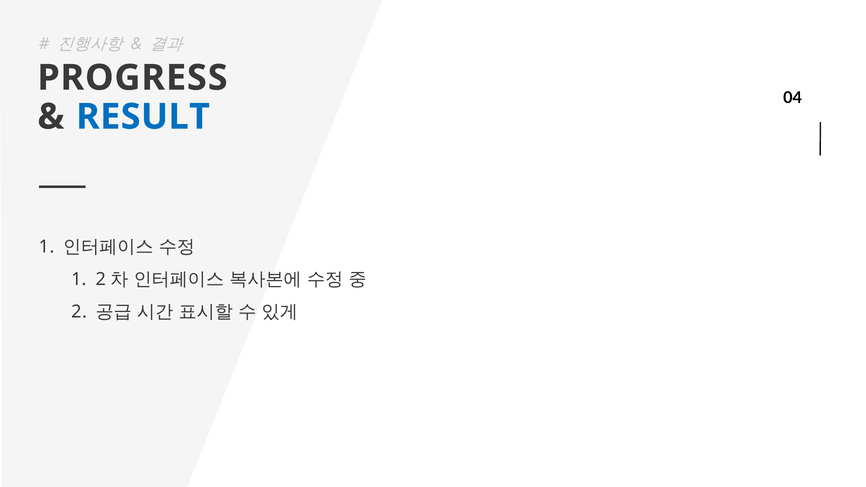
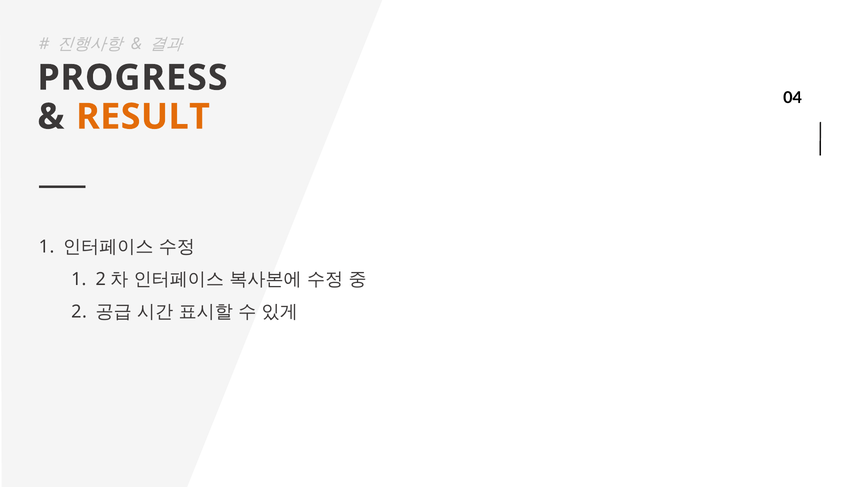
RESULT colour: blue -> orange
